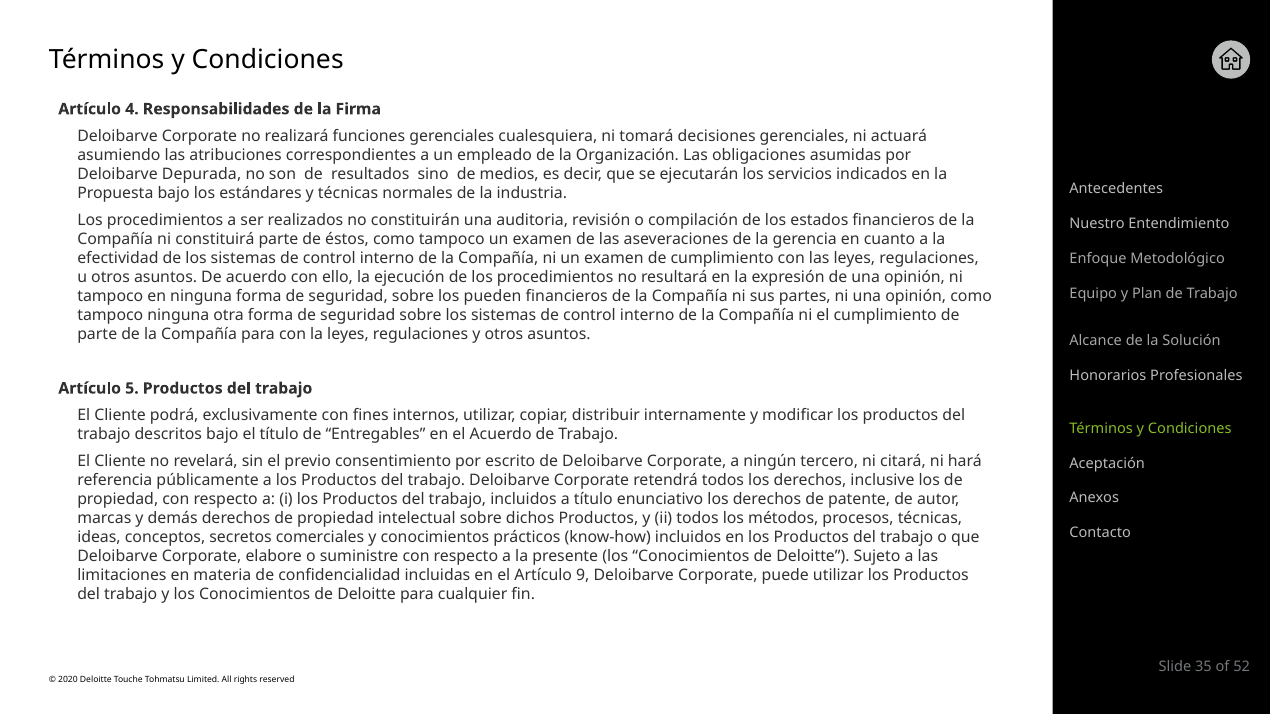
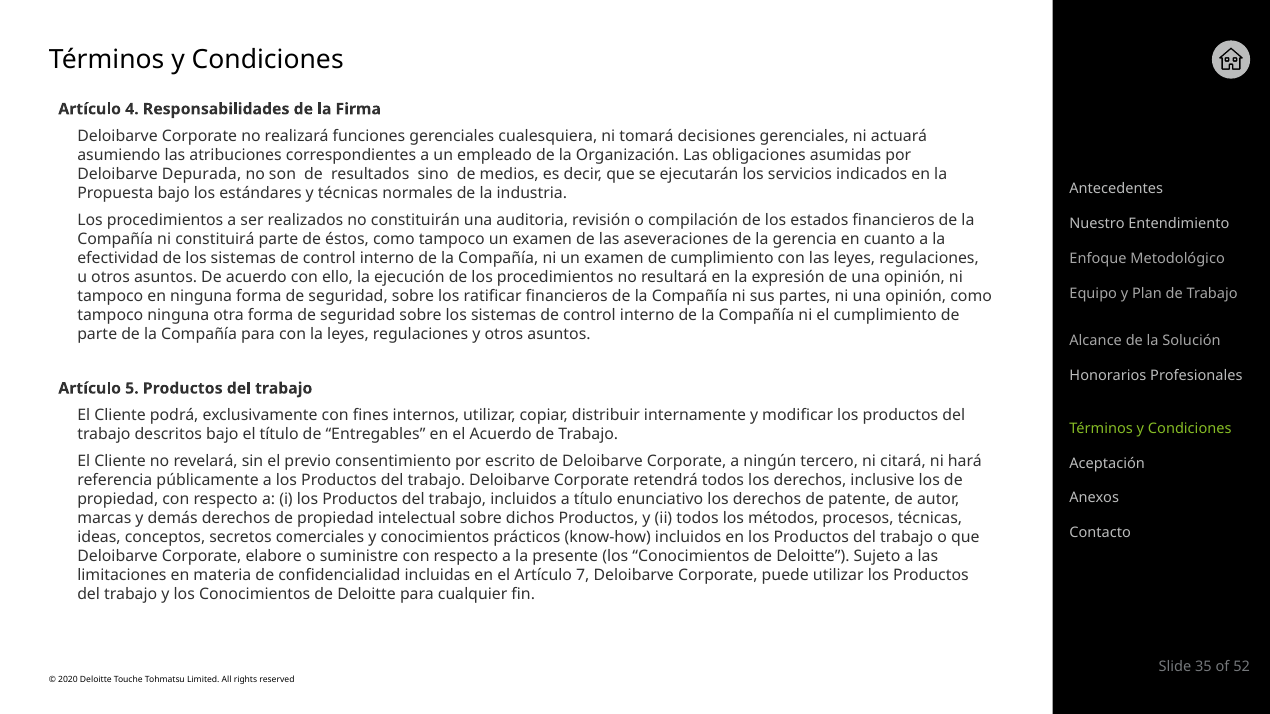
pueden: pueden -> ratificar
9: 9 -> 7
